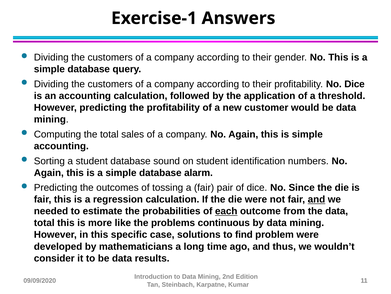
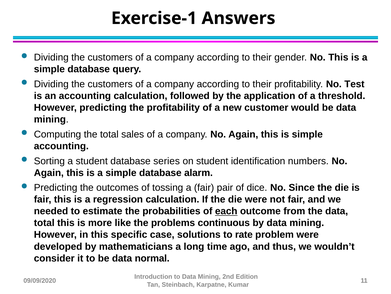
No Dice: Dice -> Test
sound: sound -> series
and at (316, 199) underline: present -> none
find: find -> rate
results: results -> normal
